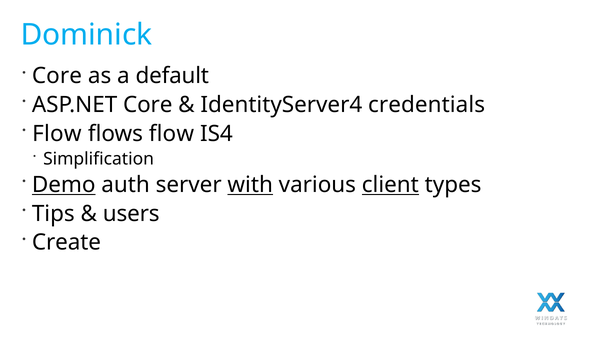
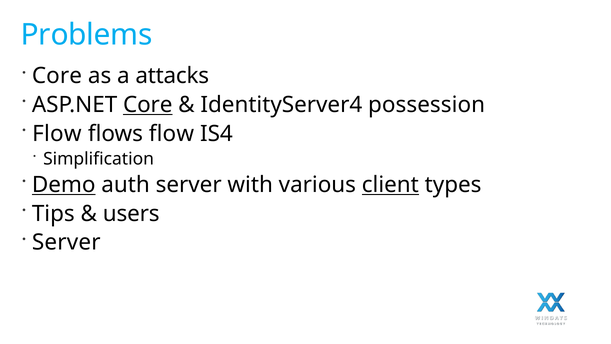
Dominick: Dominick -> Problems
default: default -> attacks
Core at (148, 105) underline: none -> present
credentials: credentials -> possession
with underline: present -> none
Create at (66, 242): Create -> Server
